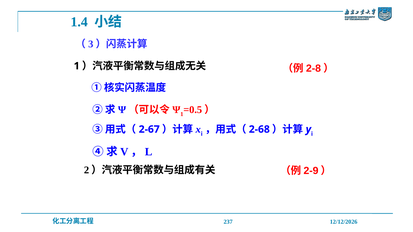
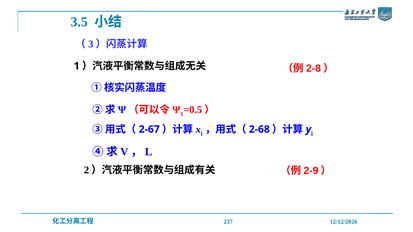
1.4: 1.4 -> 3.5
